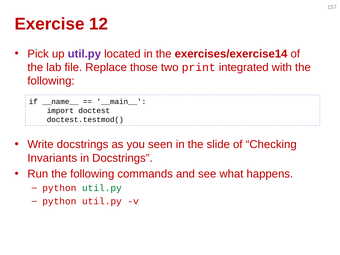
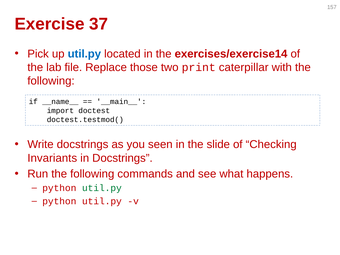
12: 12 -> 37
util.py at (84, 54) colour: purple -> blue
integrated: integrated -> caterpillar
